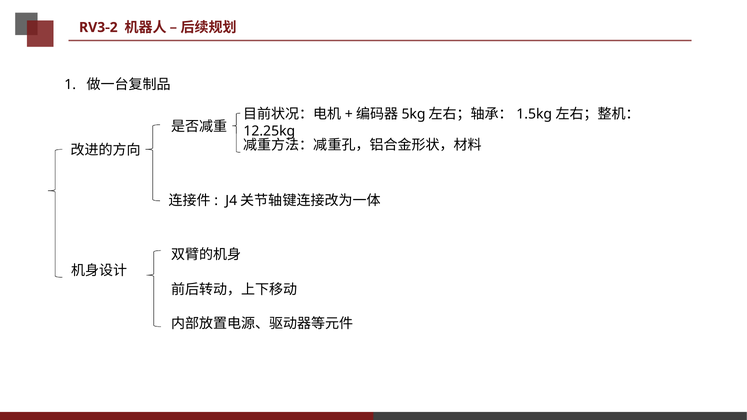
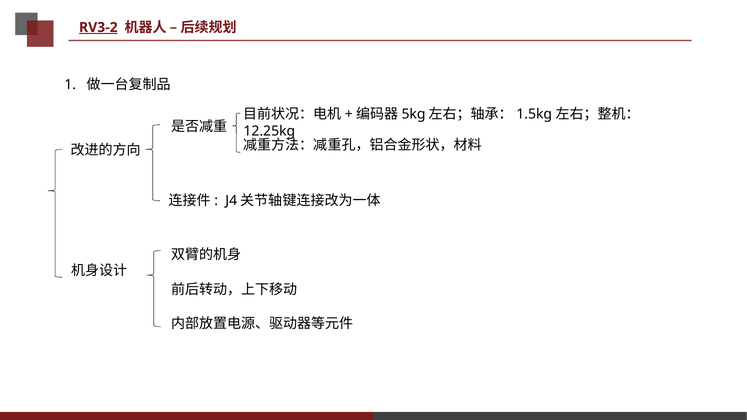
RV3-2 underline: none -> present
